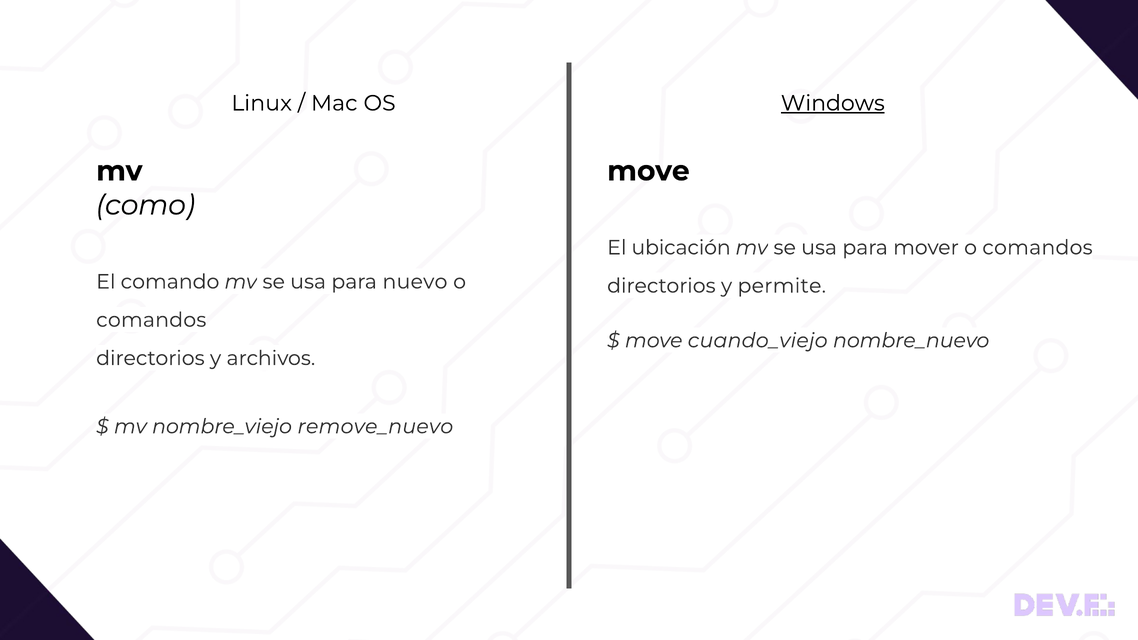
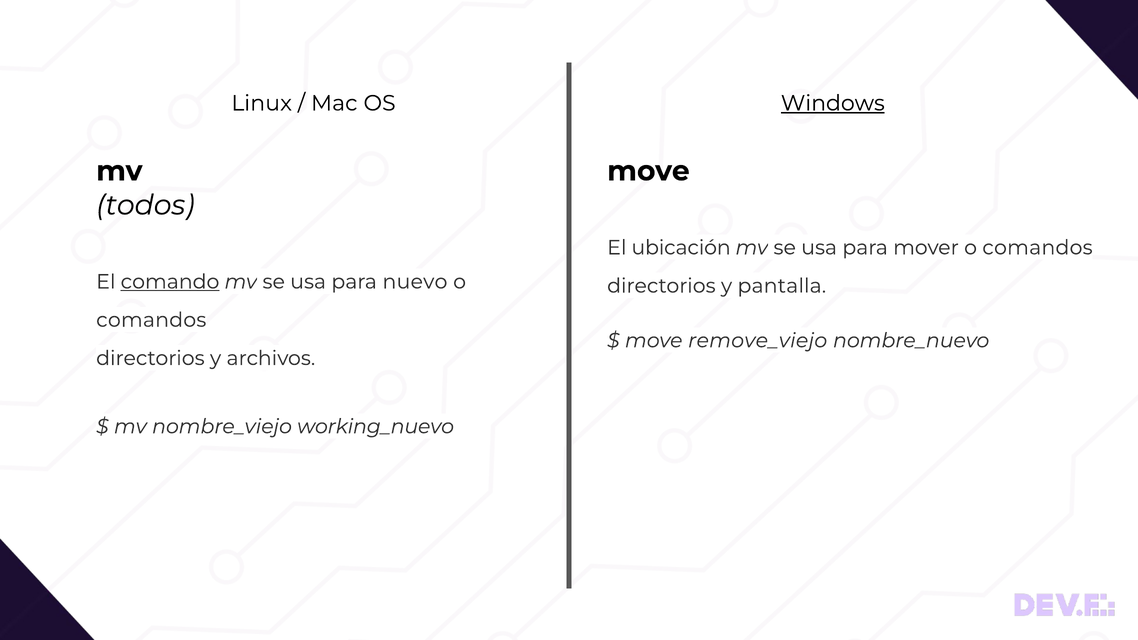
como: como -> todos
comando underline: none -> present
permite: permite -> pantalla
cuando_viejo: cuando_viejo -> remove_viejo
remove_nuevo: remove_nuevo -> working_nuevo
